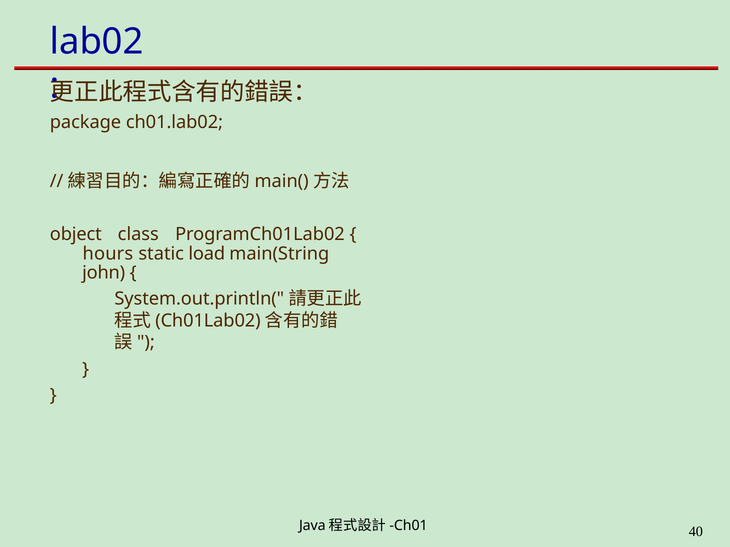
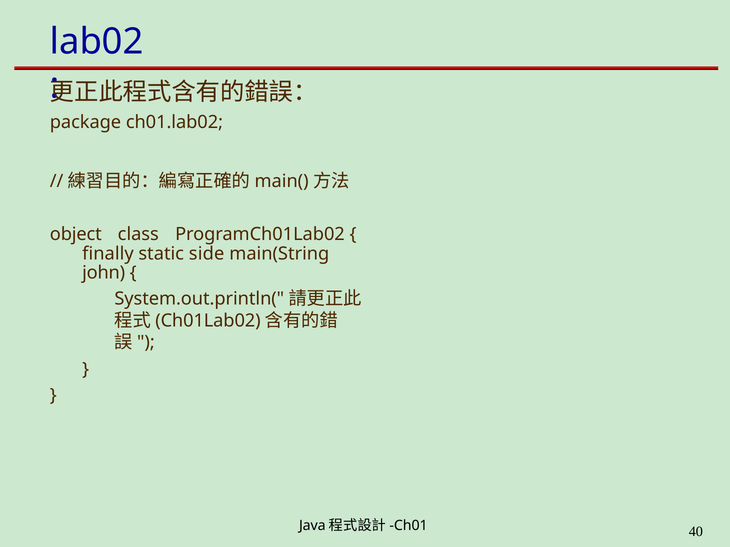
hours: hours -> finally
load: load -> side
